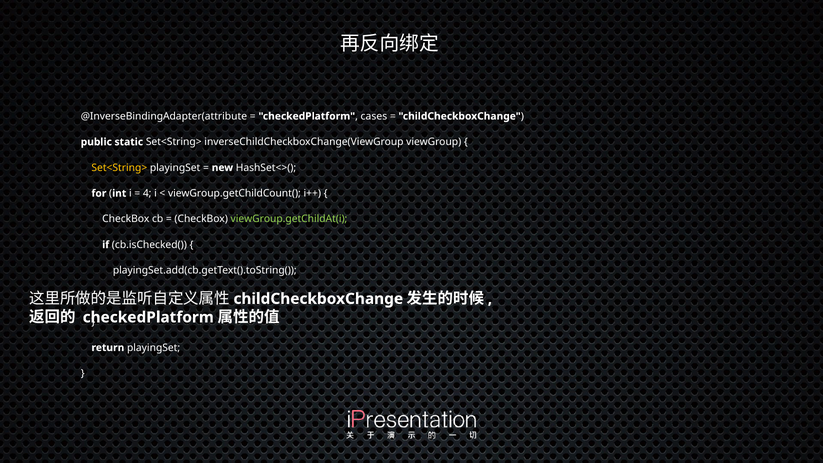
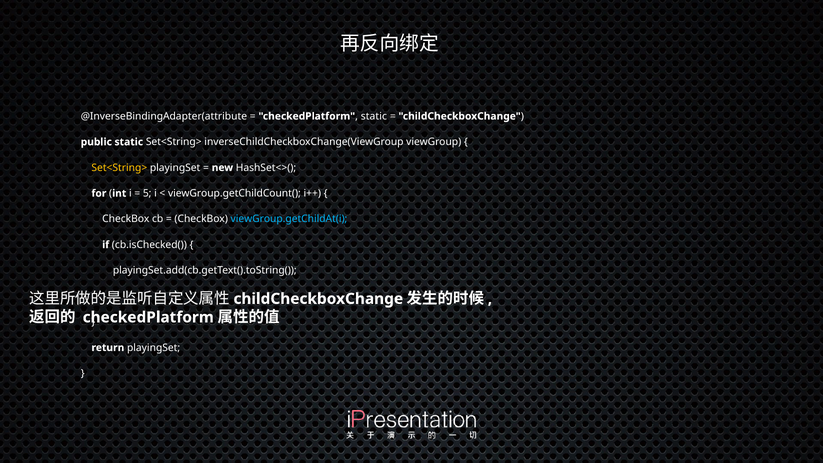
checkedPlatform cases: cases -> static
4: 4 -> 5
viewGroup.getChildAt(i colour: light green -> light blue
